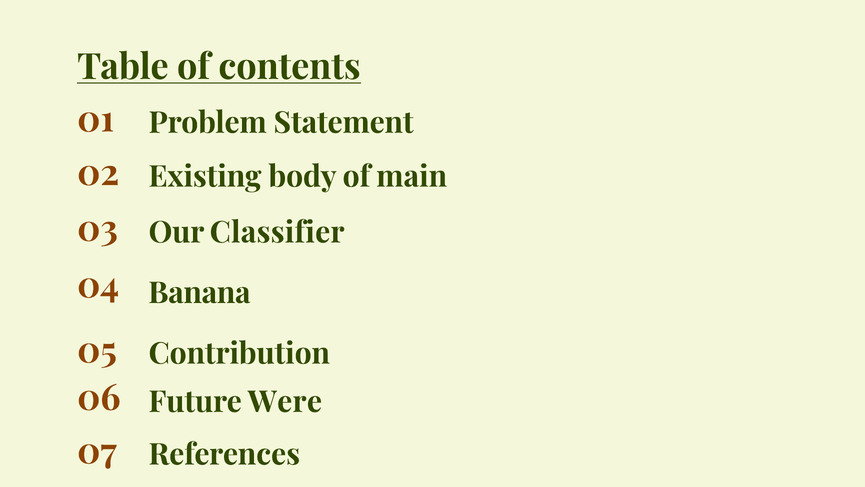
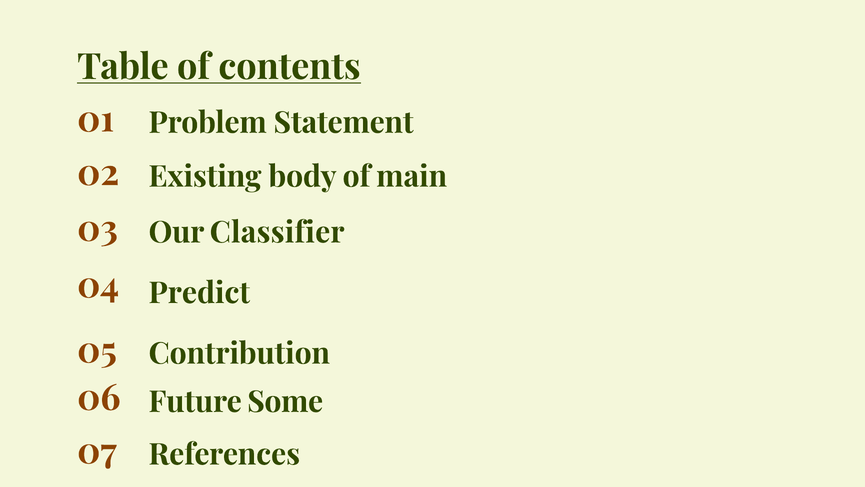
Banana: Banana -> Predict
Were: Were -> Some
